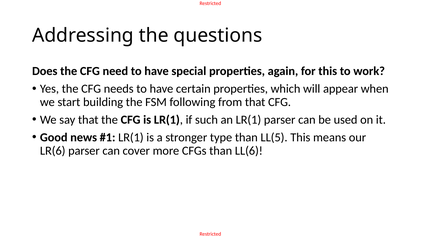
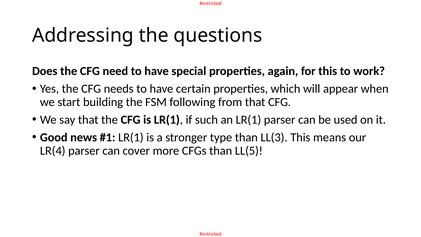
LL(5: LL(5 -> LL(3
LR(6: LR(6 -> LR(4
LL(6: LL(6 -> LL(5
